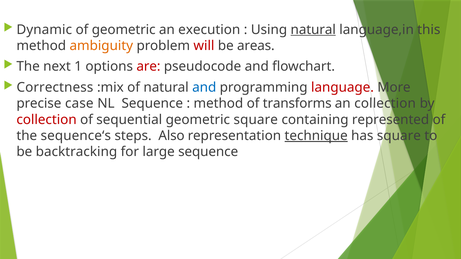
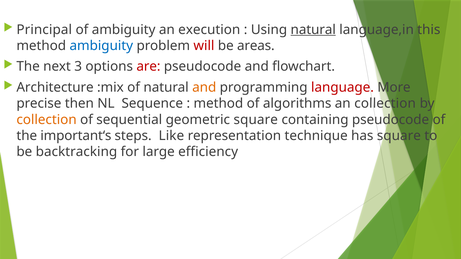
Dynamic: Dynamic -> Principal
of geometric: geometric -> ambiguity
ambiguity at (101, 46) colour: orange -> blue
1: 1 -> 3
Correctness: Correctness -> Architecture
and at (204, 88) colour: blue -> orange
case: case -> then
transforms: transforms -> algorithms
collection at (47, 120) colour: red -> orange
containing represented: represented -> pseudocode
sequence‘s: sequence‘s -> important‘s
Also: Also -> Like
technique underline: present -> none
large sequence: sequence -> efficiency
